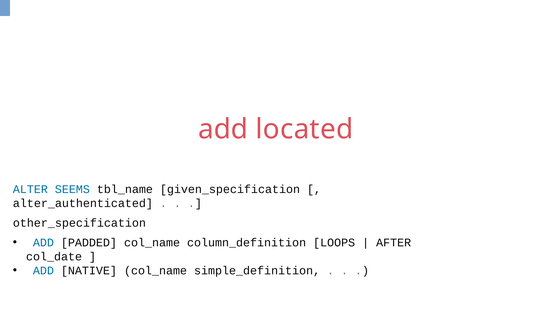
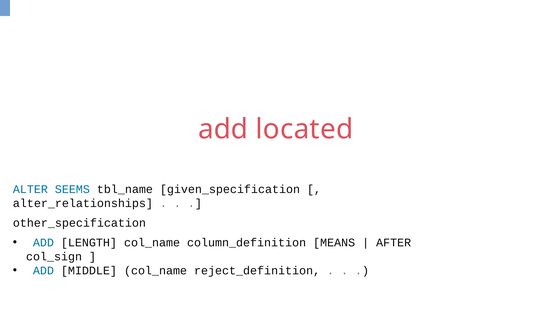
alter_authenticated: alter_authenticated -> alter_relationships
PADDED: PADDED -> LENGTH
LOOPS: LOOPS -> MEANS
col_date: col_date -> col_sign
NATIVE: NATIVE -> MIDDLE
simple_definition: simple_definition -> reject_definition
